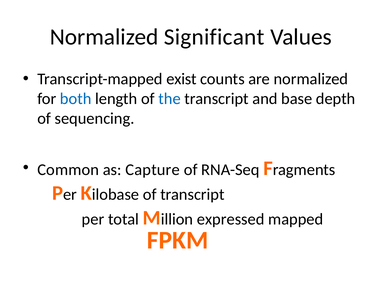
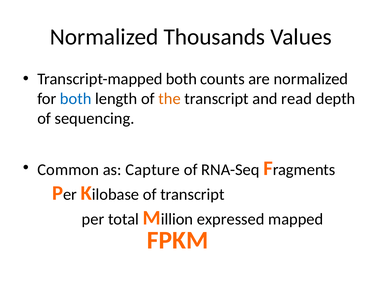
Significant: Significant -> Thousands
Transcript-mapped exist: exist -> both
the colour: blue -> orange
base: base -> read
